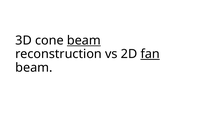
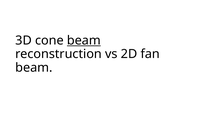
fan underline: present -> none
